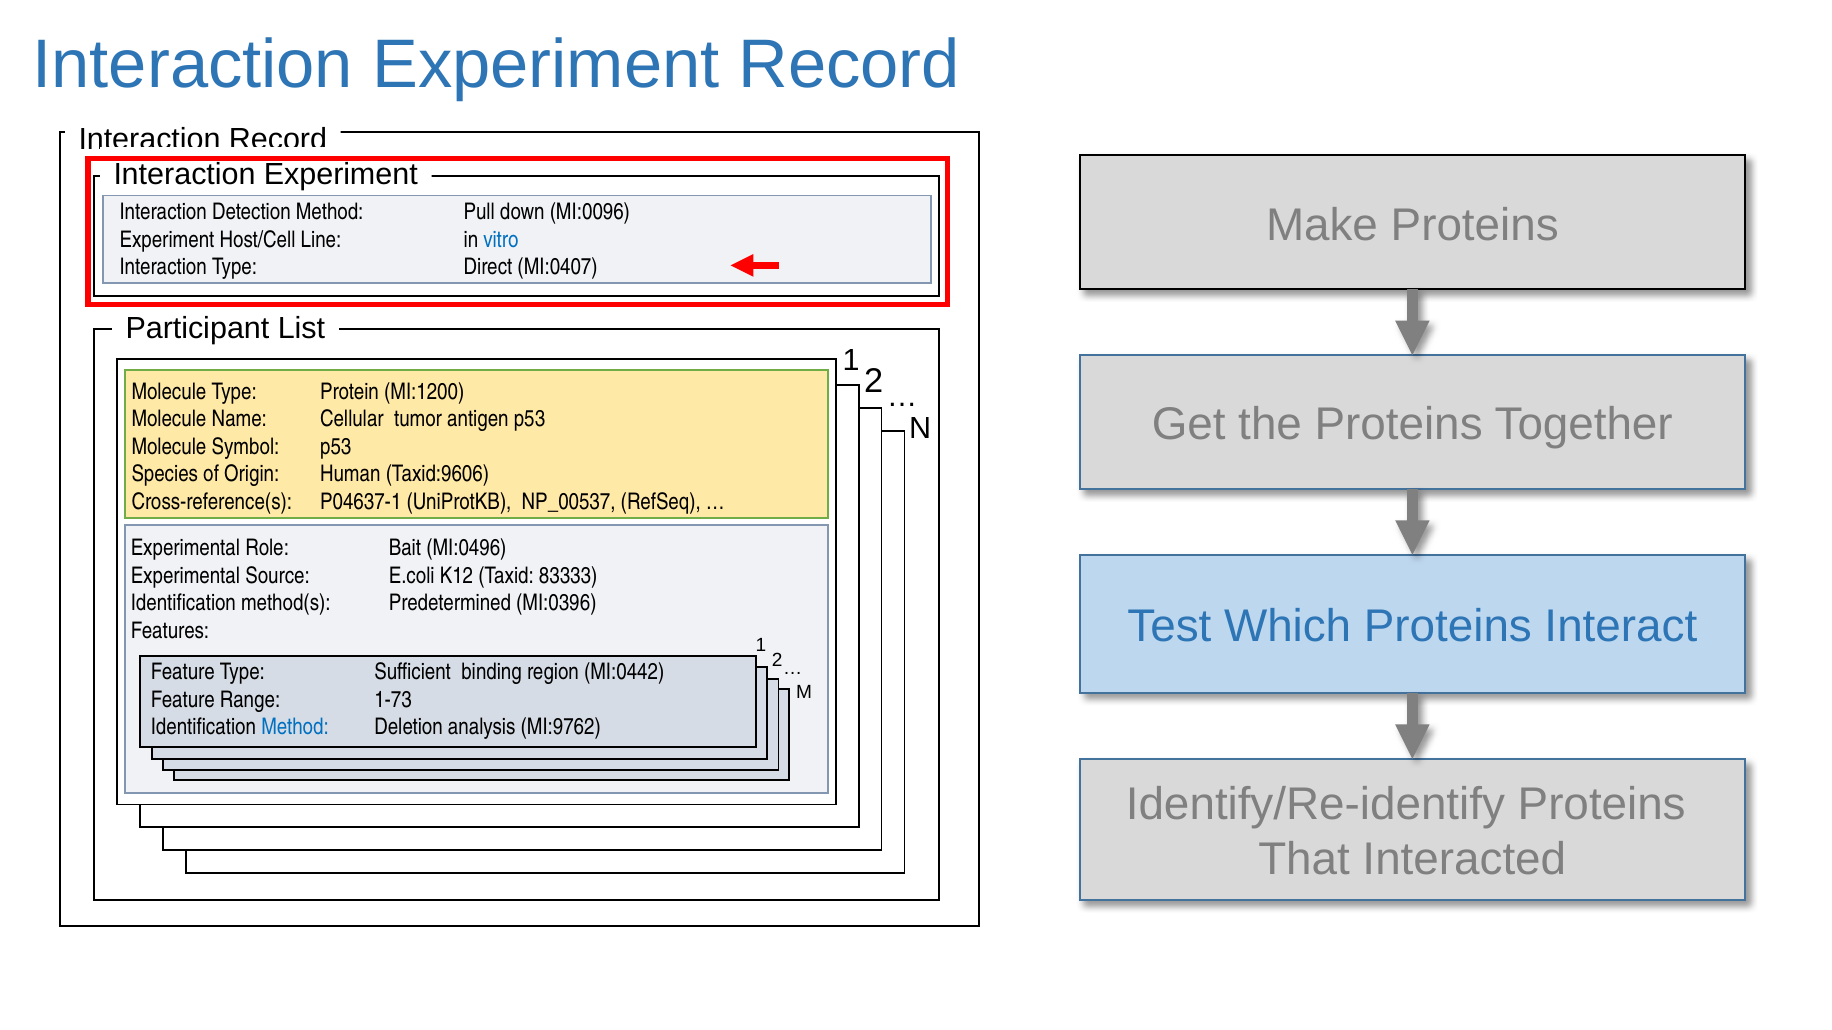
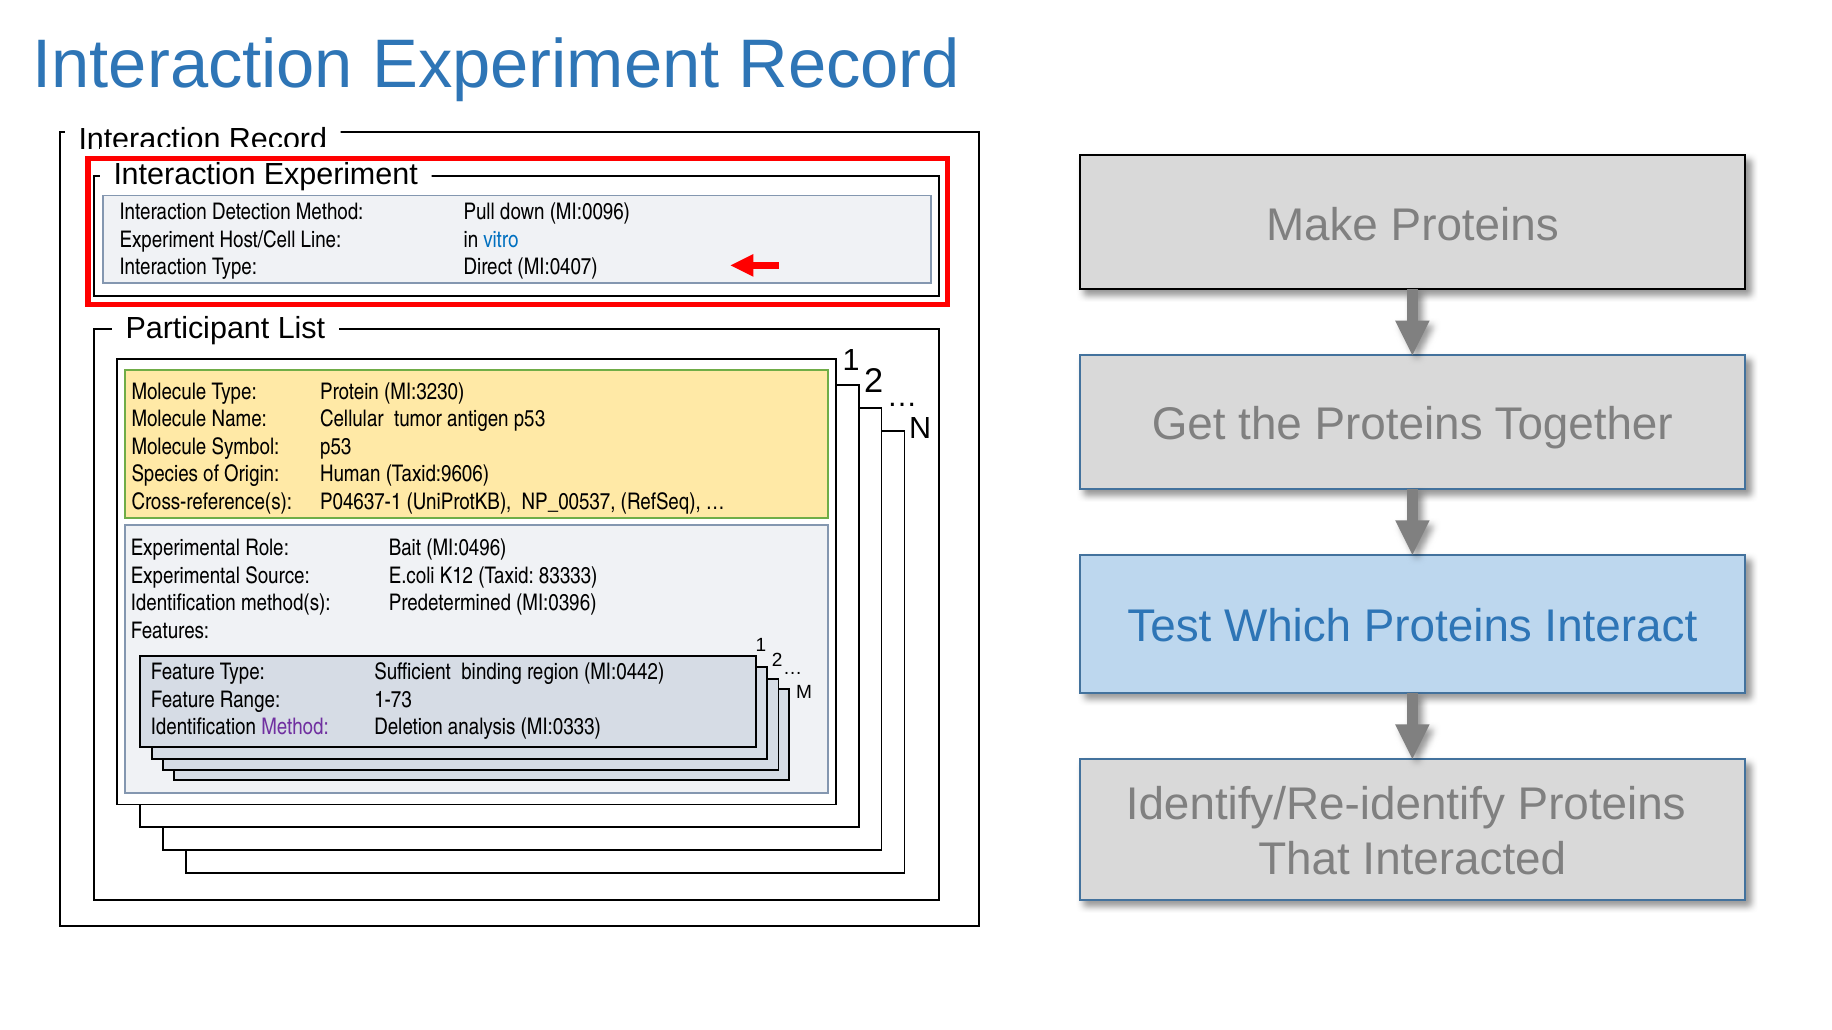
MI:1200: MI:1200 -> MI:3230
Method at (295, 728) colour: blue -> purple
MI:9762: MI:9762 -> MI:0333
